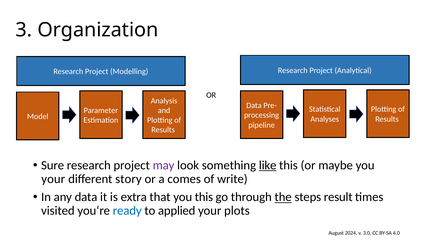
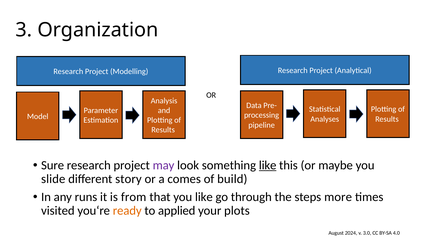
your at (53, 179): your -> slide
write: write -> build
any data: data -> runs
extra: extra -> from
you this: this -> like
the underline: present -> none
result: result -> more
ready colour: blue -> orange
